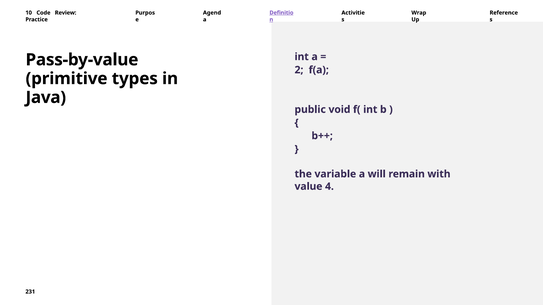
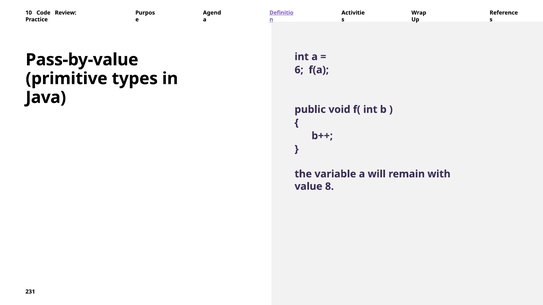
2: 2 -> 6
4: 4 -> 8
